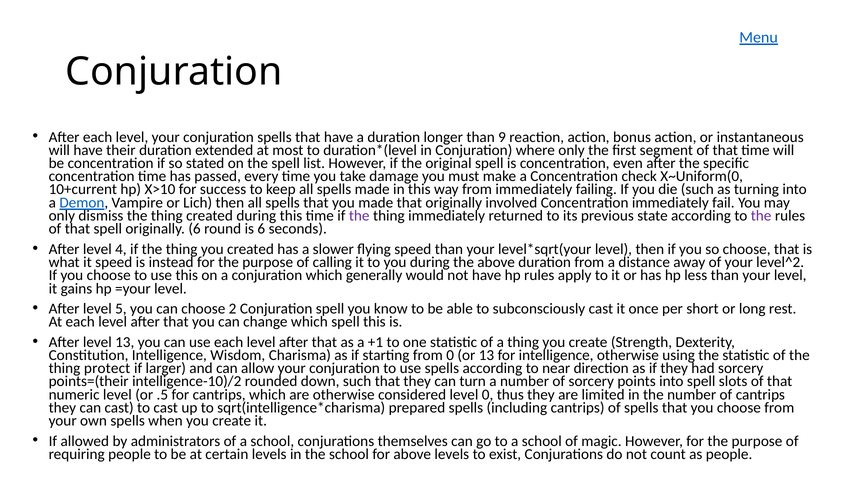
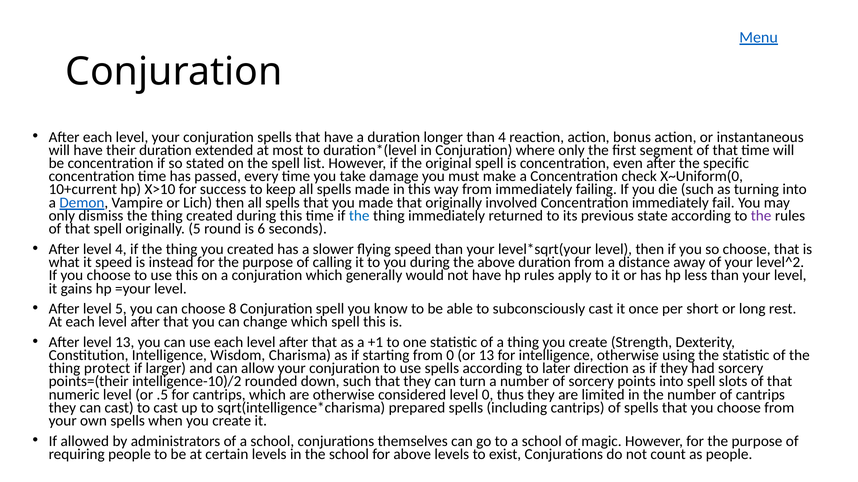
than 9: 9 -> 4
the at (359, 216) colour: purple -> blue
originally 6: 6 -> 5
2: 2 -> 8
near: near -> later
